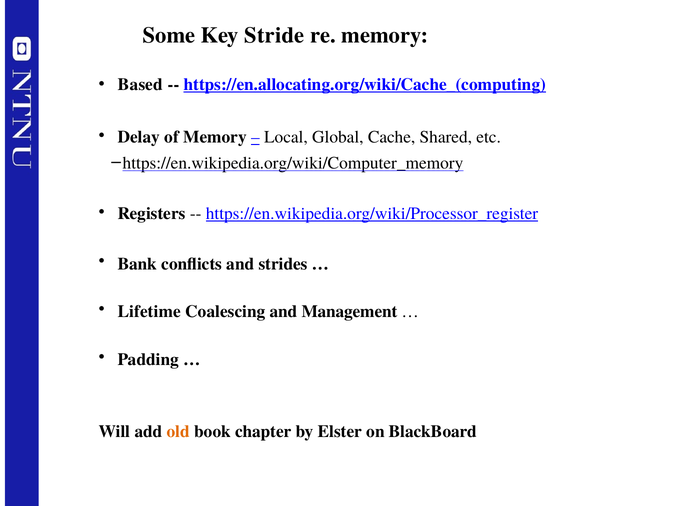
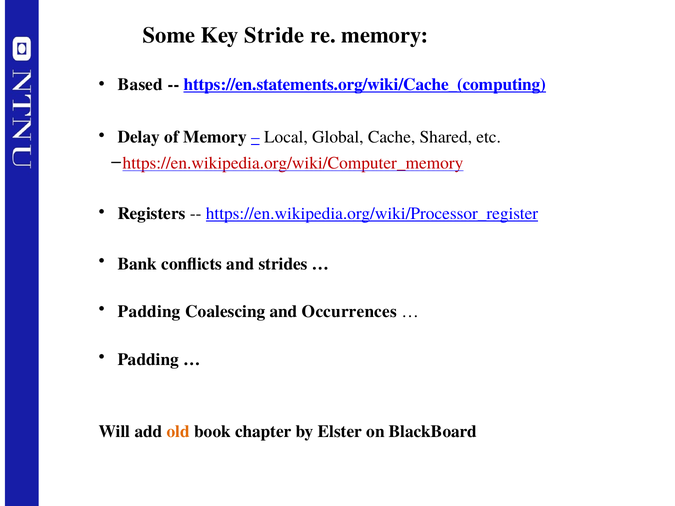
https://en.allocating.org/wiki/Cache_(computing: https://en.allocating.org/wiki/Cache_(computing -> https://en.statements.org/wiki/Cache_(computing
https://en.wikipedia.org/wiki/Computer_memory colour: black -> red
Lifetime at (149, 312): Lifetime -> Padding
Management: Management -> Occurrences
